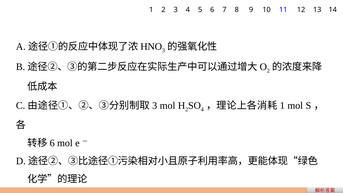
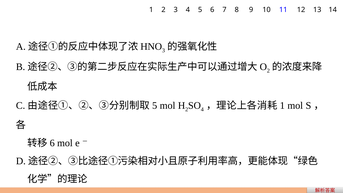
3 at (155, 105): 3 -> 5
